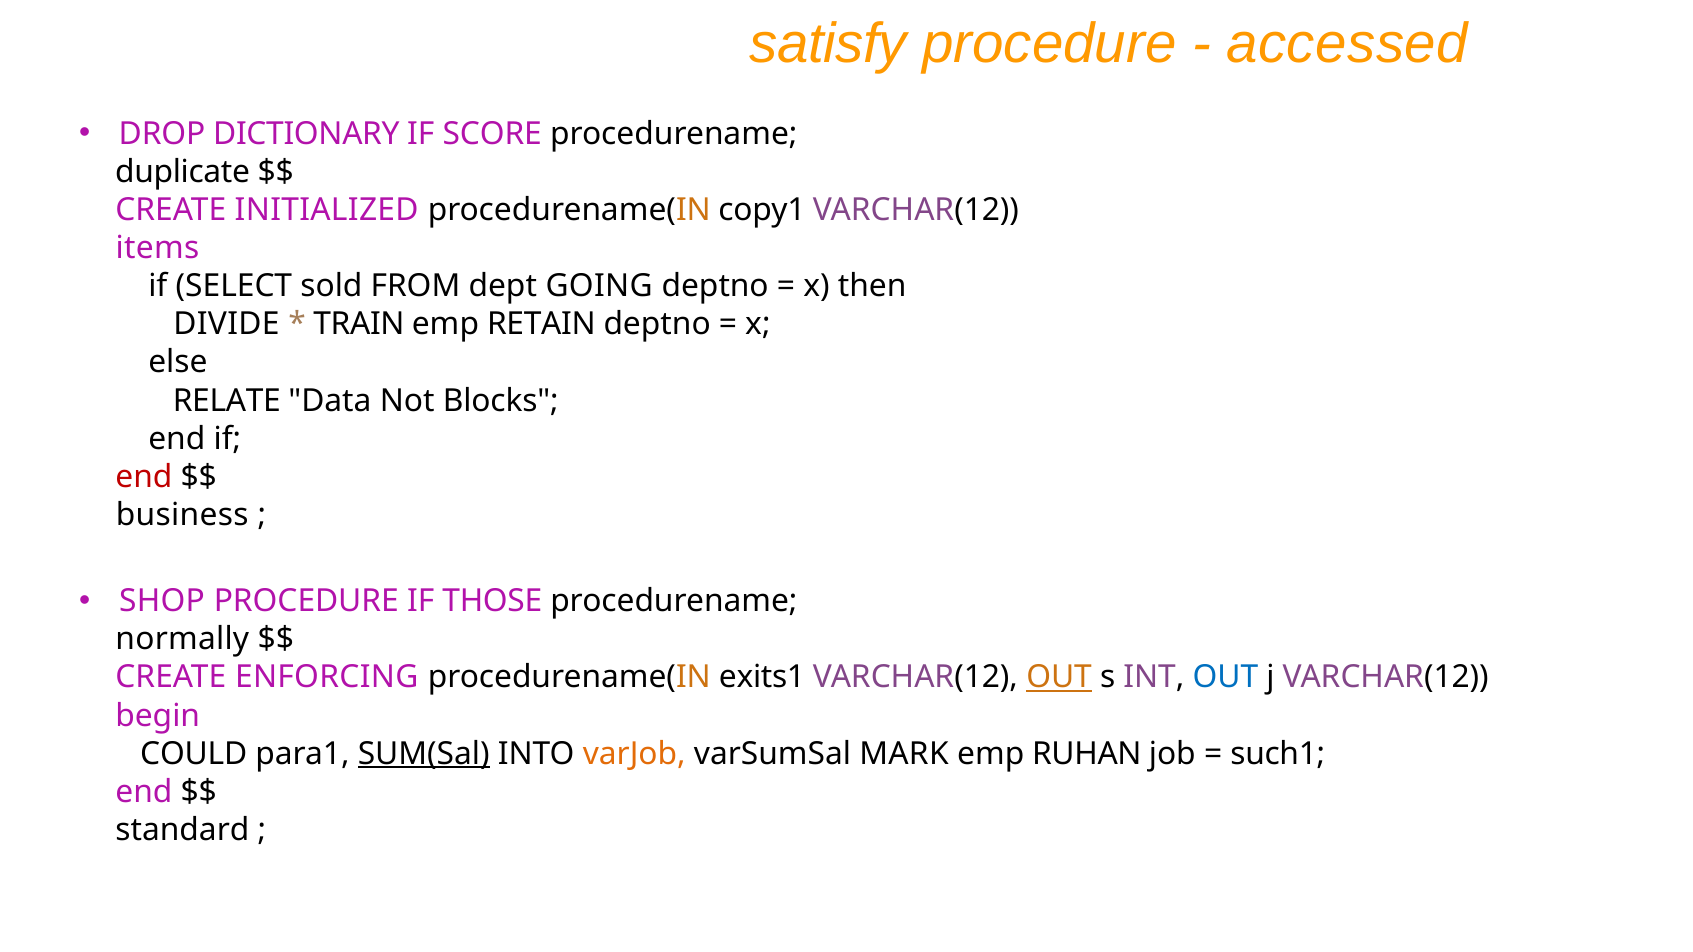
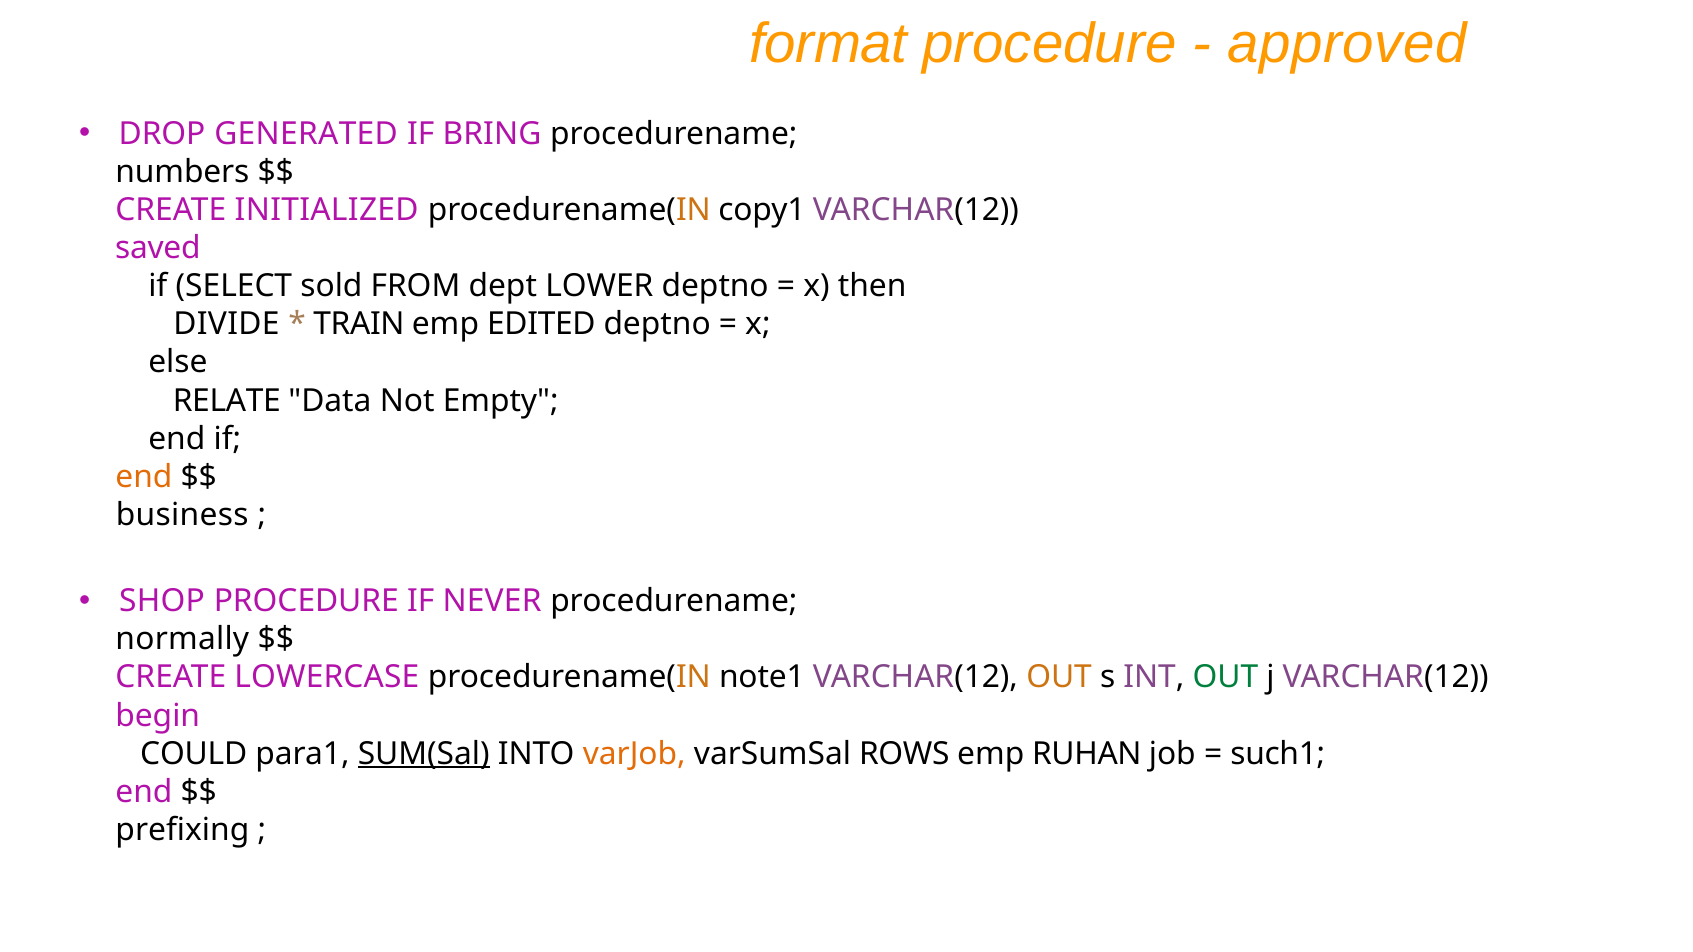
satisfy: satisfy -> format
accessed: accessed -> approved
DICTIONARY: DICTIONARY -> GENERATED
SCORE: SCORE -> BRING
duplicate: duplicate -> numbers
items: items -> saved
GOING: GOING -> LOWER
RETAIN: RETAIN -> EDITED
Blocks: Blocks -> Empty
end at (144, 477) colour: red -> orange
THOSE: THOSE -> NEVER
ENFORCING: ENFORCING -> LOWERCASE
exits1: exits1 -> note1
OUT at (1059, 678) underline: present -> none
OUT at (1225, 678) colour: blue -> green
MARK: MARK -> ROWS
standard: standard -> prefixing
